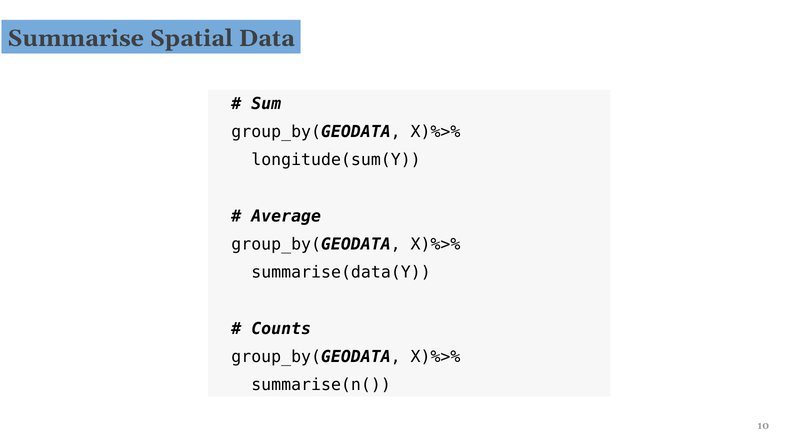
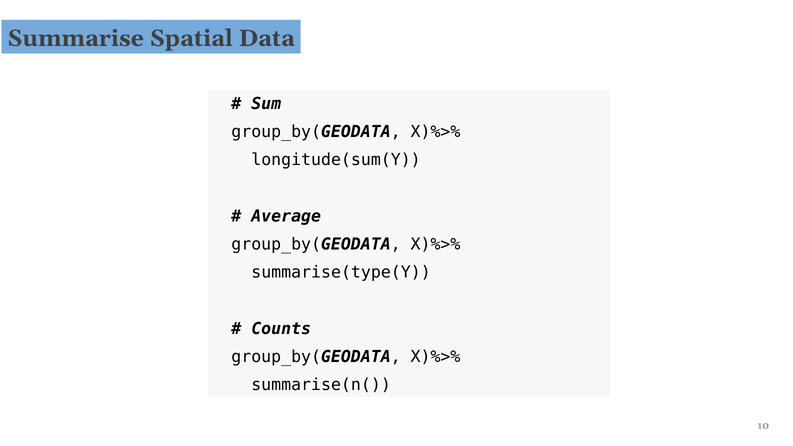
summarise(data(Y: summarise(data(Y -> summarise(type(Y
